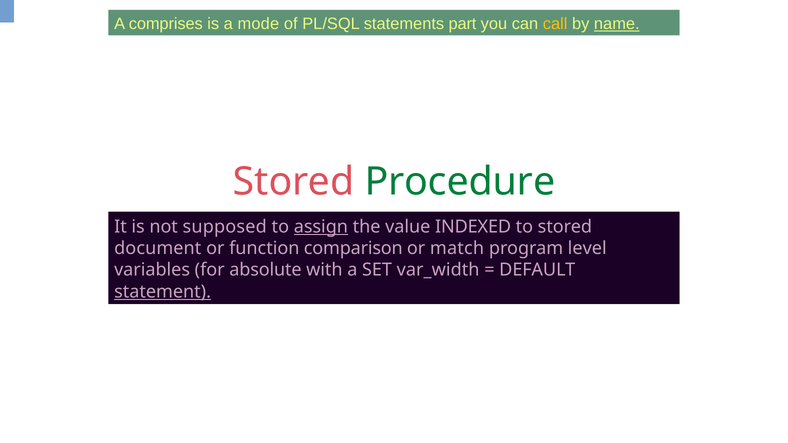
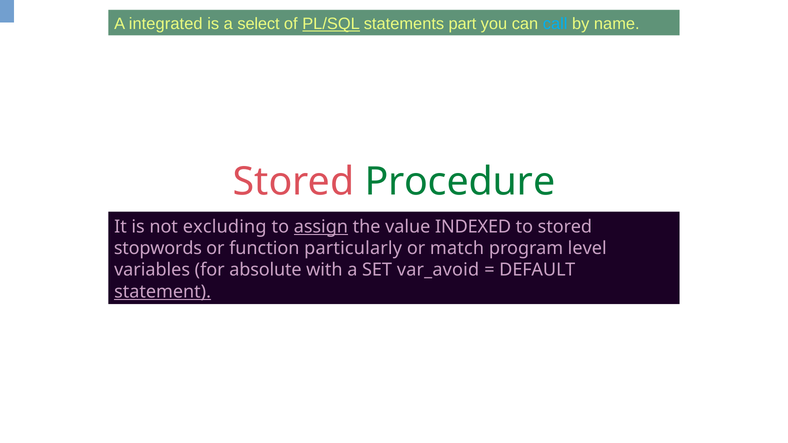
comprises: comprises -> integrated
mode: mode -> select
PL/SQL underline: none -> present
call colour: yellow -> light blue
name underline: present -> none
supposed: supposed -> excluding
document: document -> stopwords
comparison: comparison -> particularly
var_width: var_width -> var_avoid
